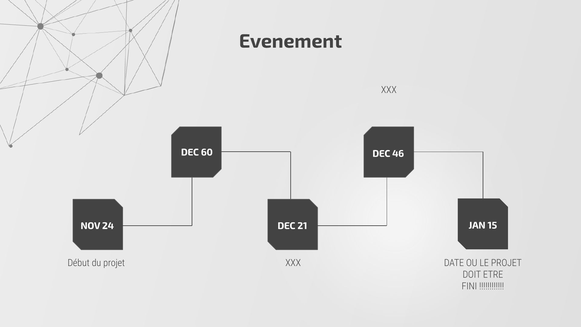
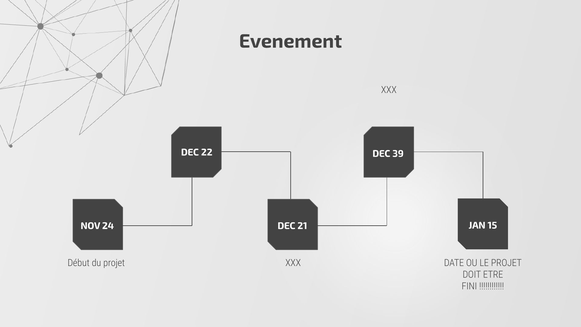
60: 60 -> 22
46: 46 -> 39
